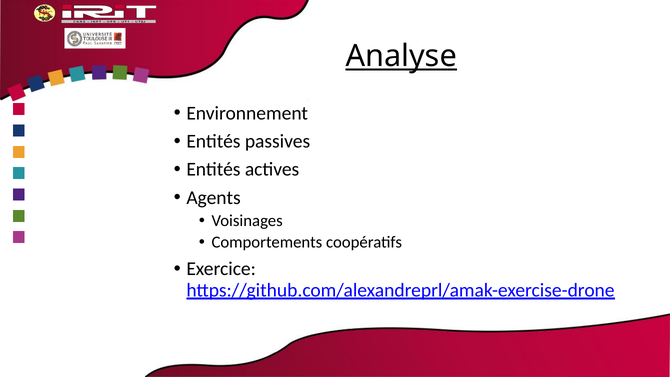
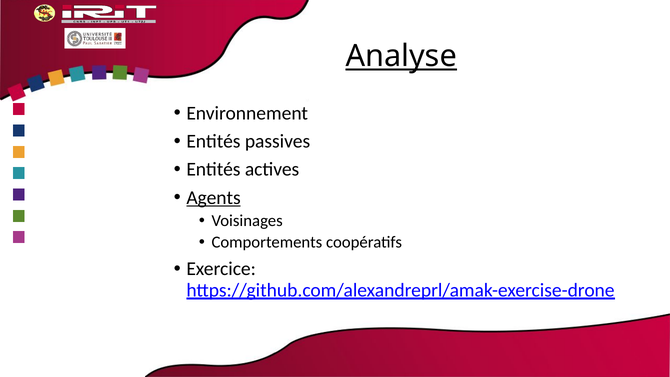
Agents underline: none -> present
